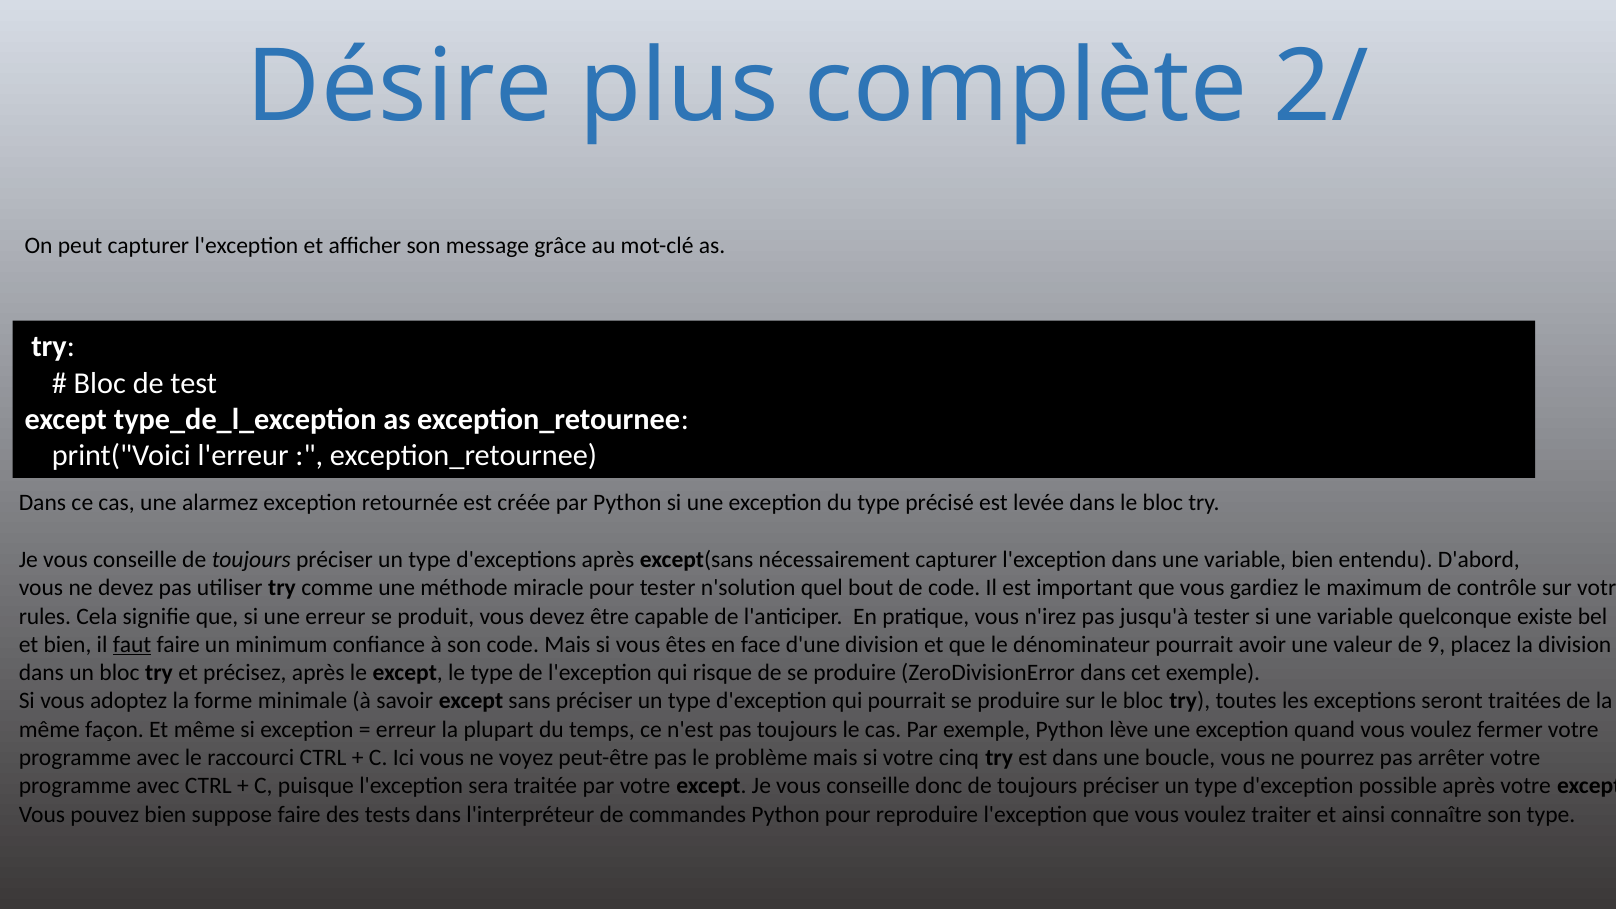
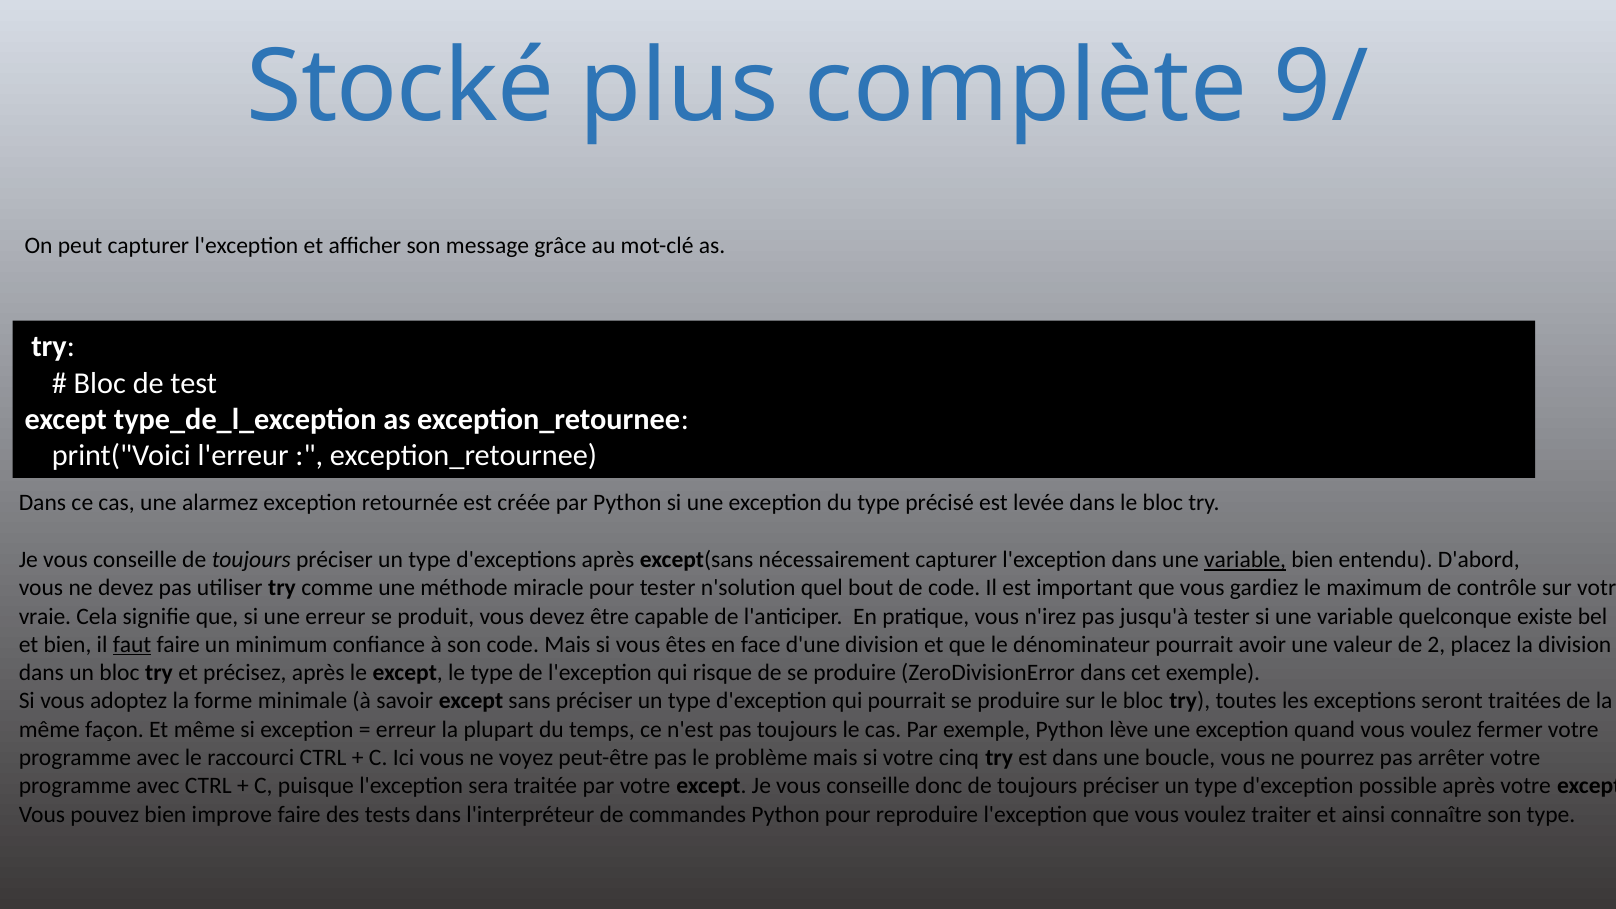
Désire: Désire -> Stocké
2/: 2/ -> 9/
variable at (1245, 560) underline: none -> present
rules: rules -> vraie
9: 9 -> 2
suppose: suppose -> improve
